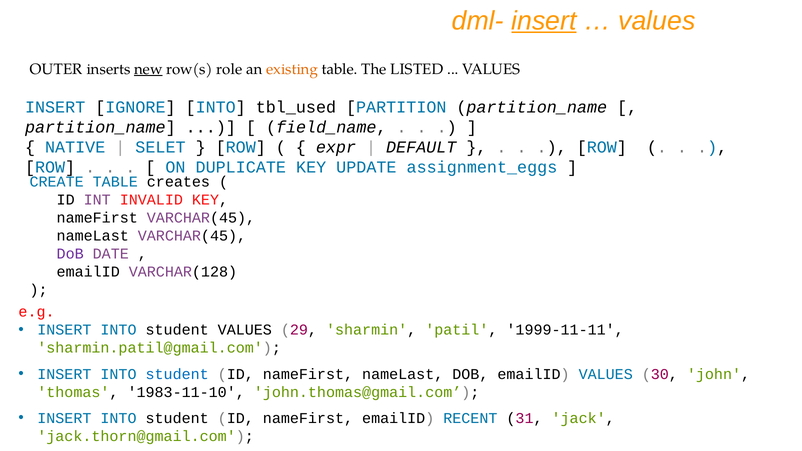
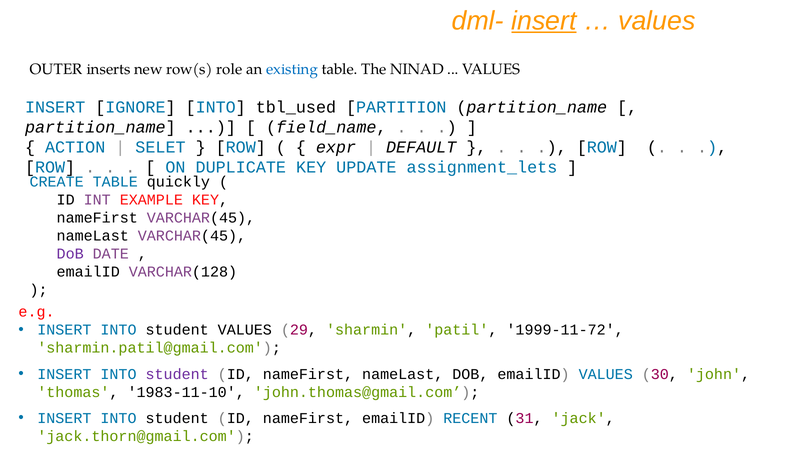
new underline: present -> none
existing colour: orange -> blue
LISTED: LISTED -> NINAD
NATIVE: NATIVE -> ACTION
assignment_eggs: assignment_eggs -> assignment_lets
creates: creates -> quickly
INVALID: INVALID -> EXAMPLE
1999-11-11: 1999-11-11 -> 1999-11-72
student at (177, 374) colour: blue -> purple
